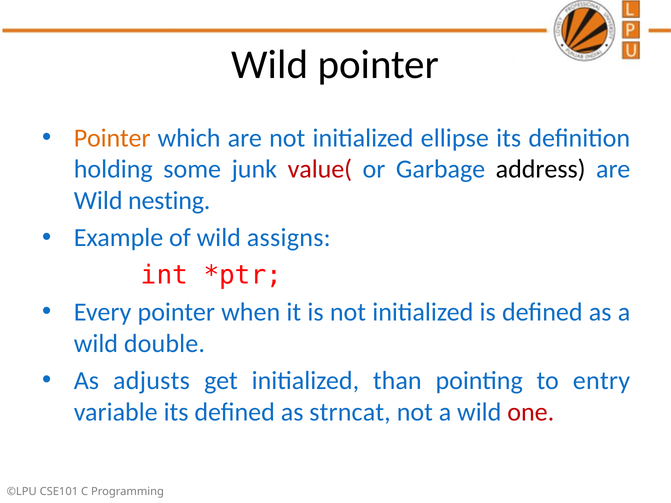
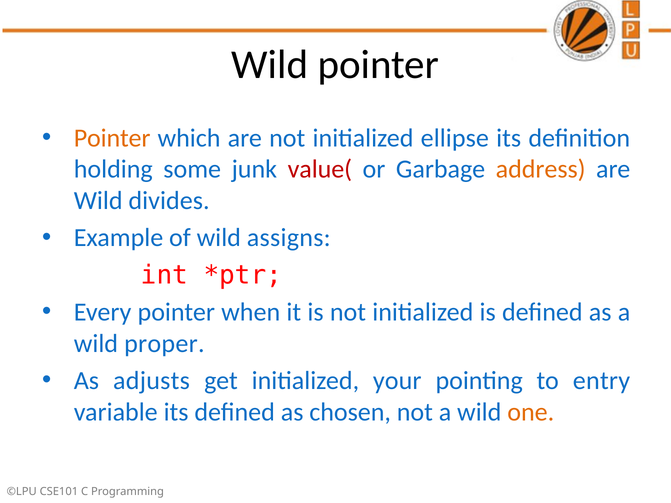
address colour: black -> orange
nesting: nesting -> divides
double: double -> proper
than: than -> your
strncat: strncat -> chosen
one colour: red -> orange
